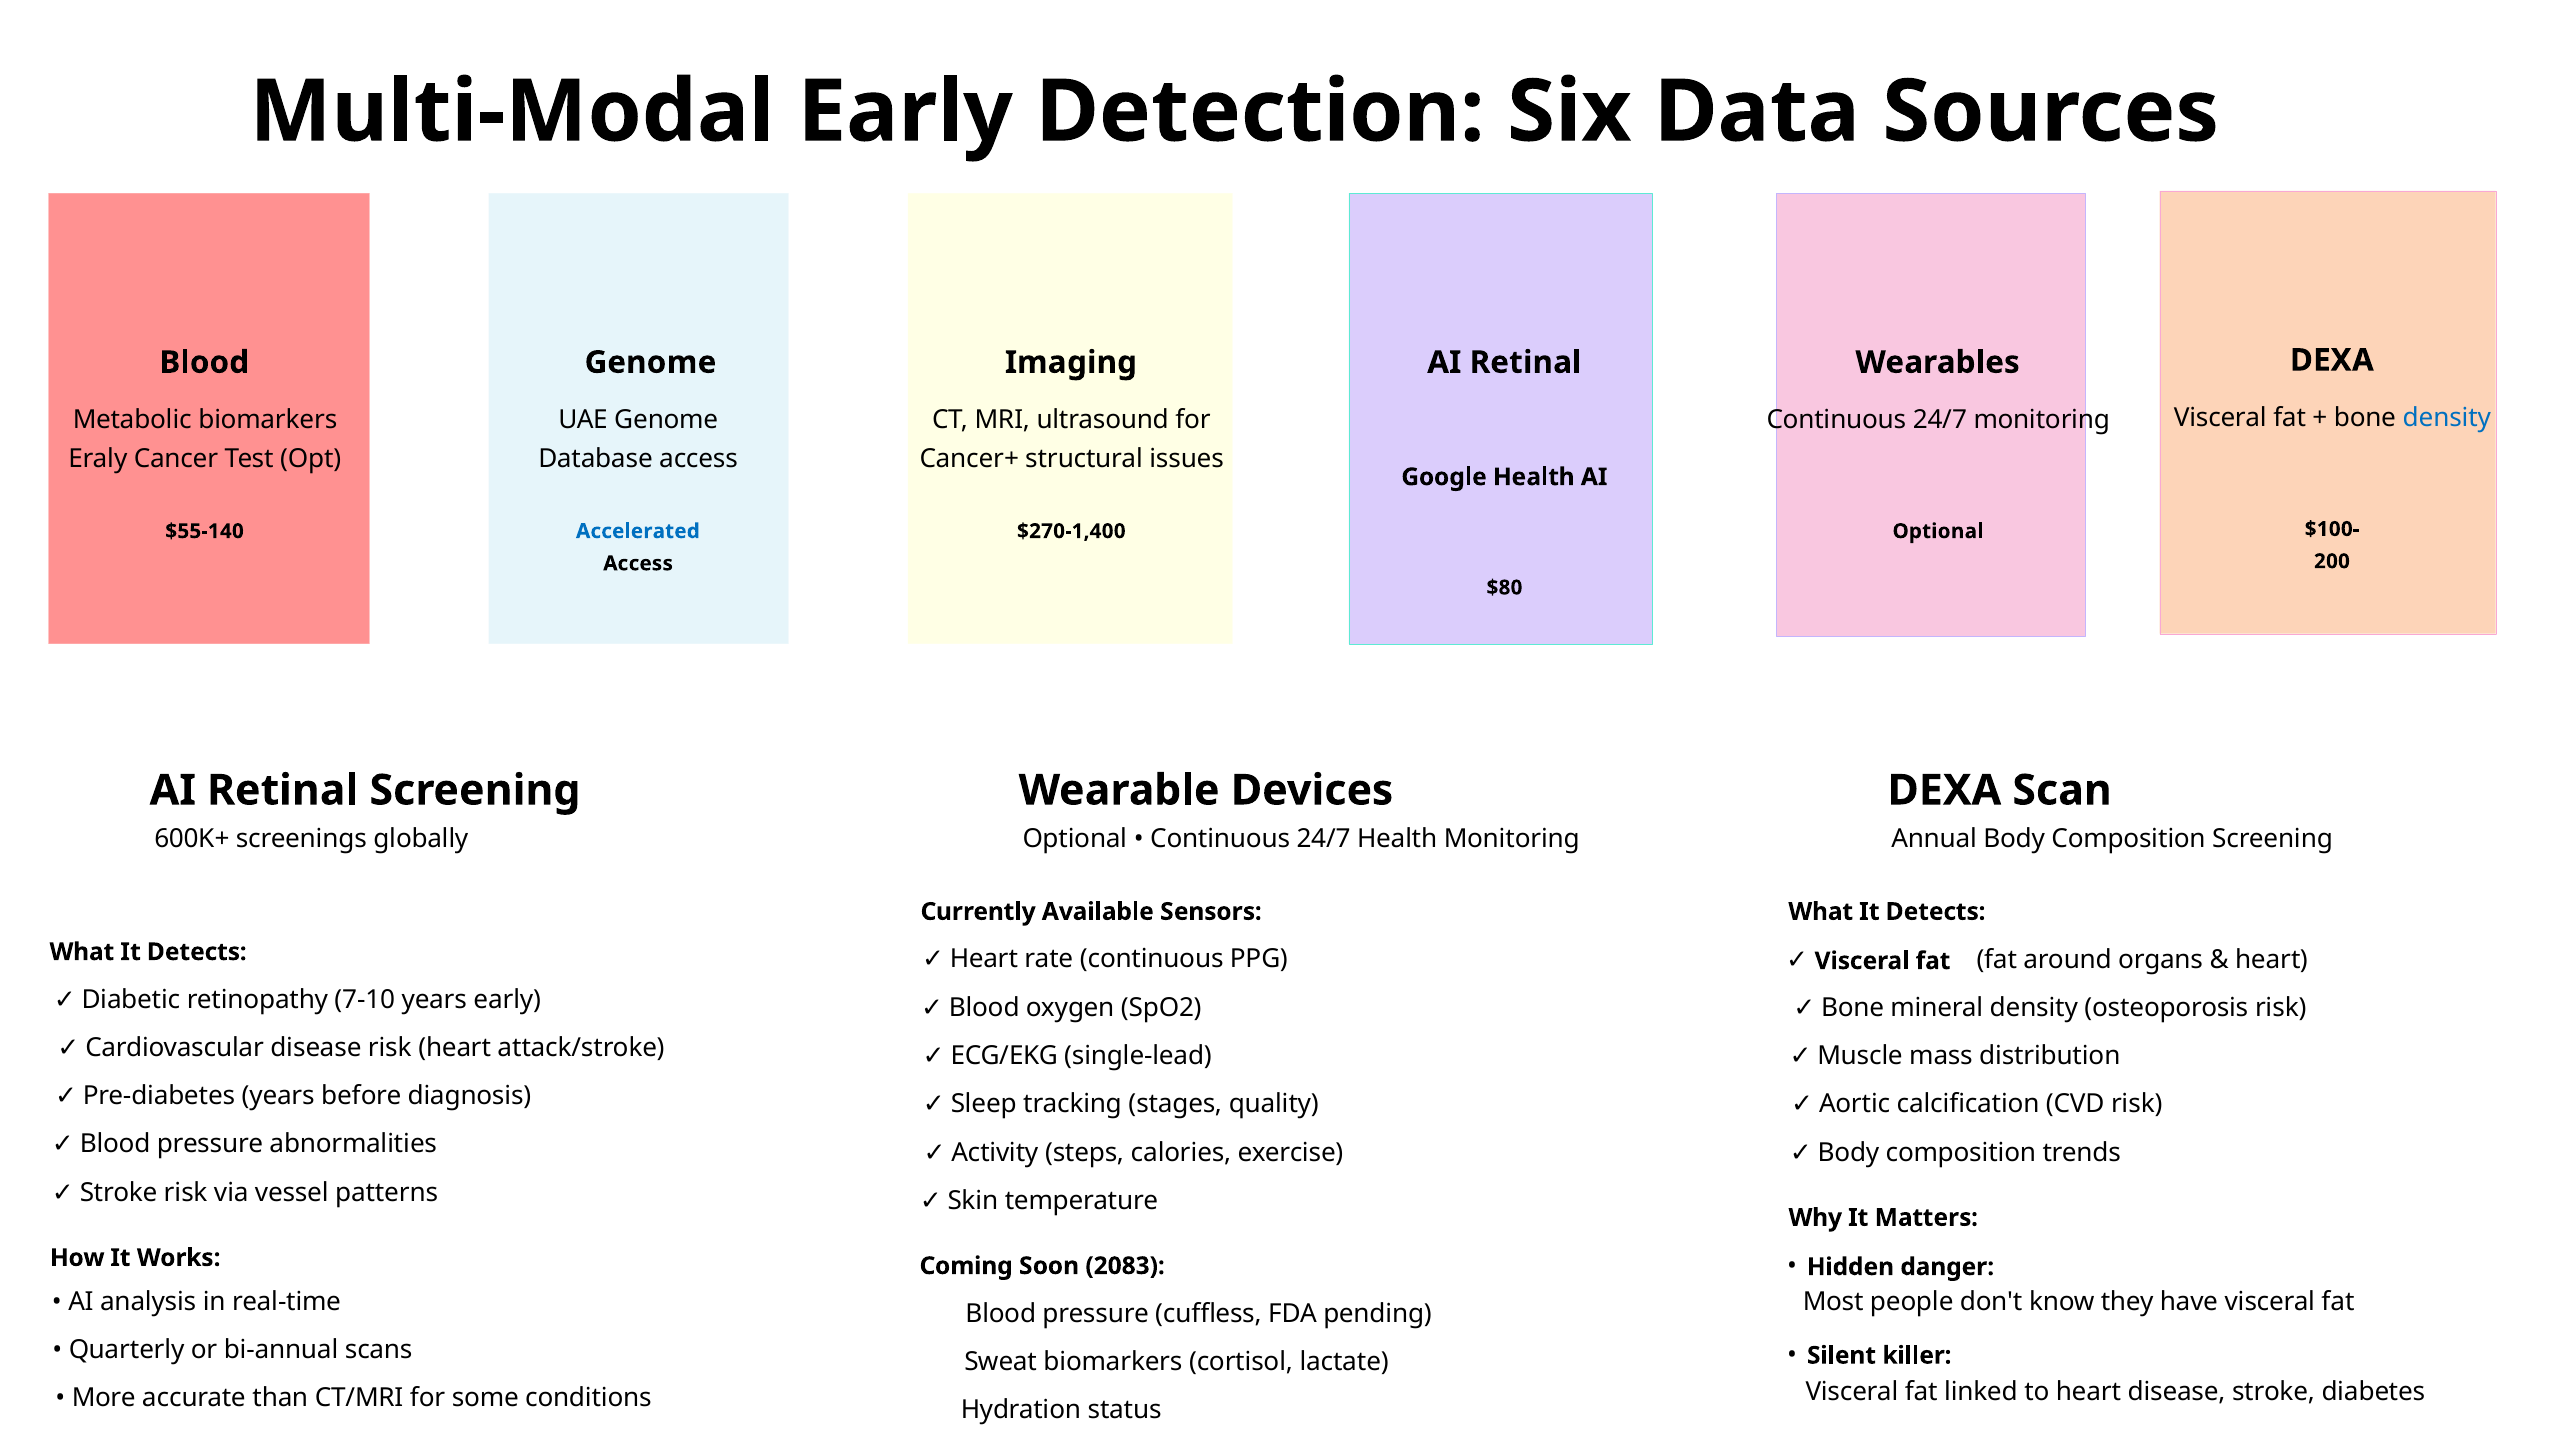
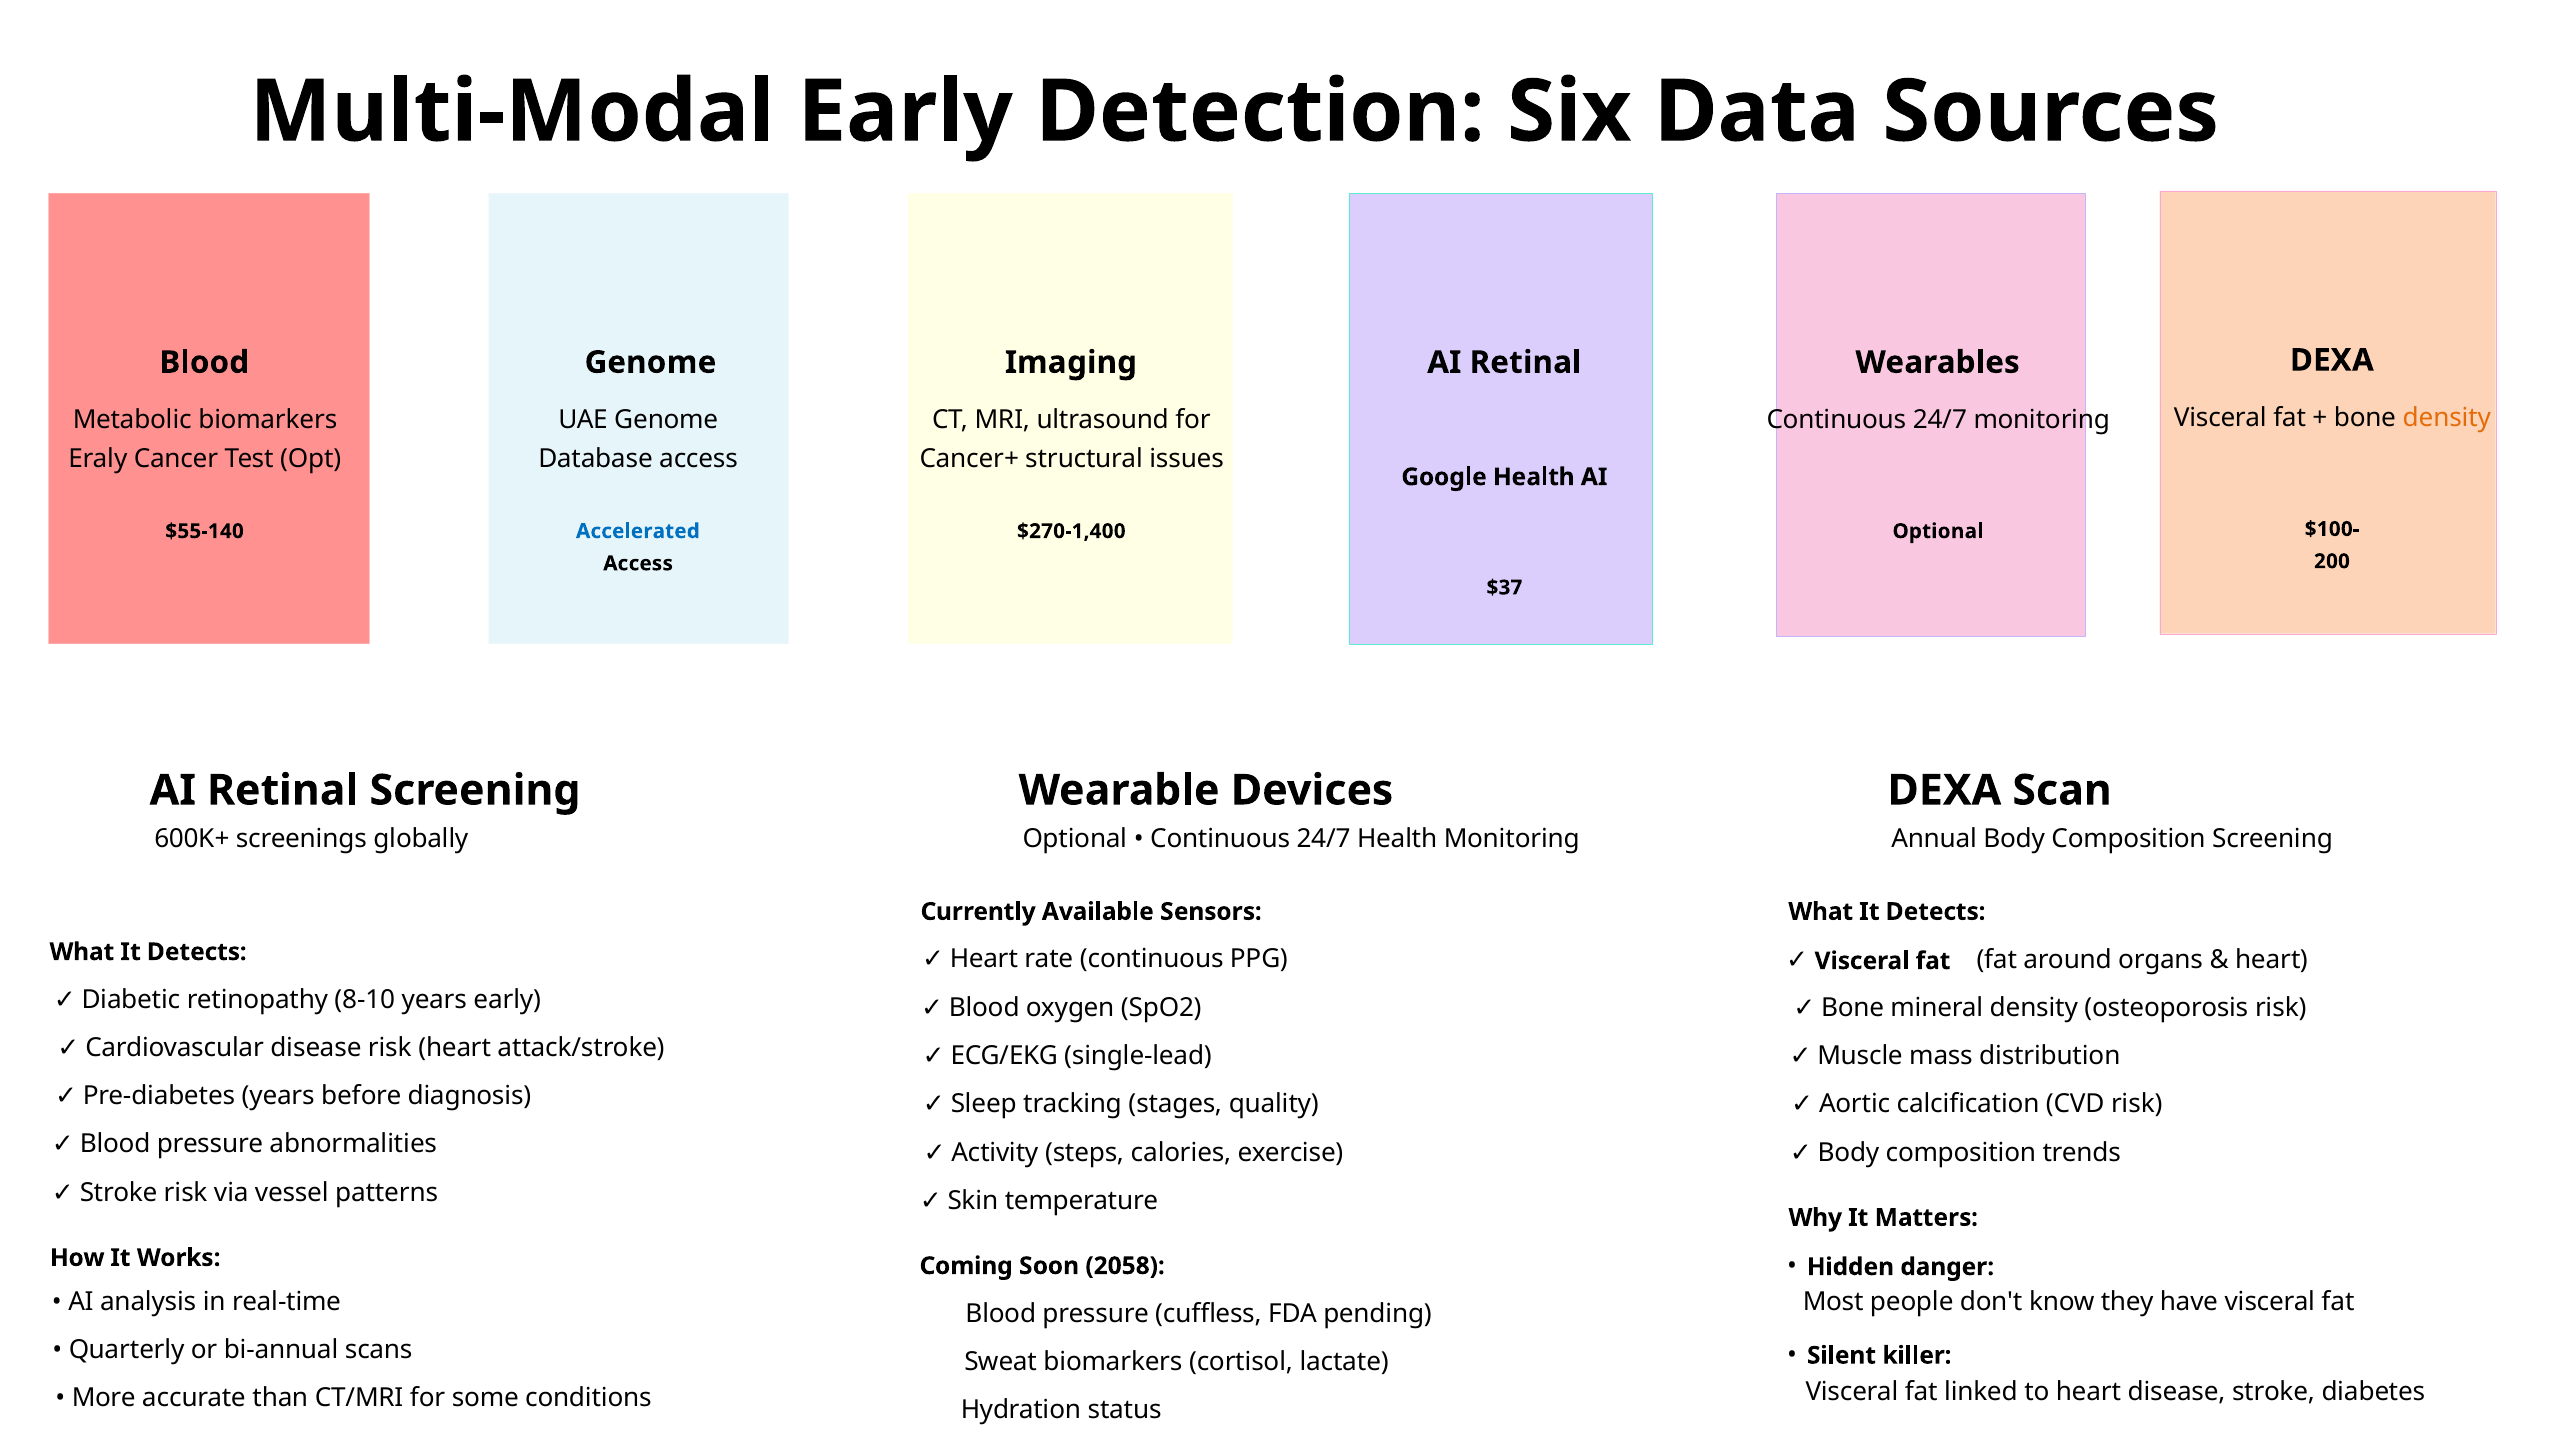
density at (2447, 418) colour: blue -> orange
$80: $80 -> $37
7-10: 7-10 -> 8-10
2083: 2083 -> 2058
